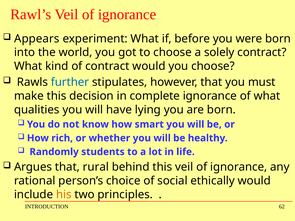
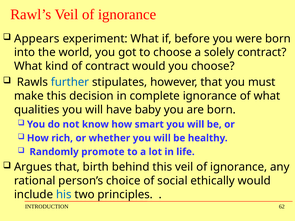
lying: lying -> baby
students: students -> promote
rural: rural -> birth
his colour: orange -> blue
